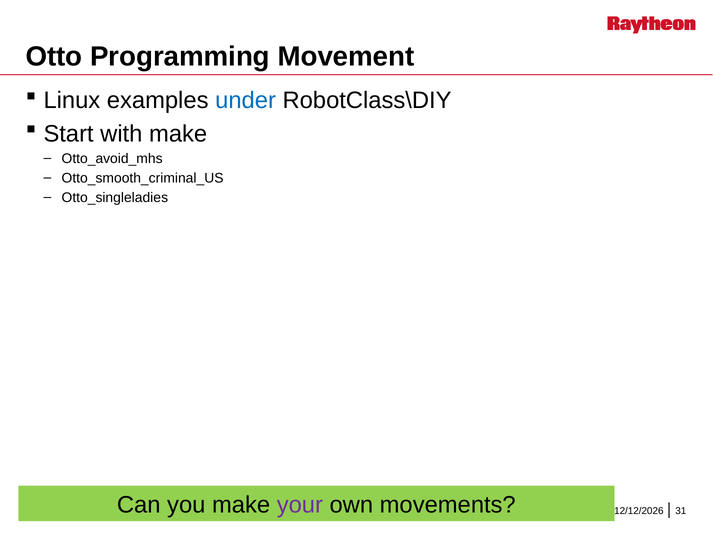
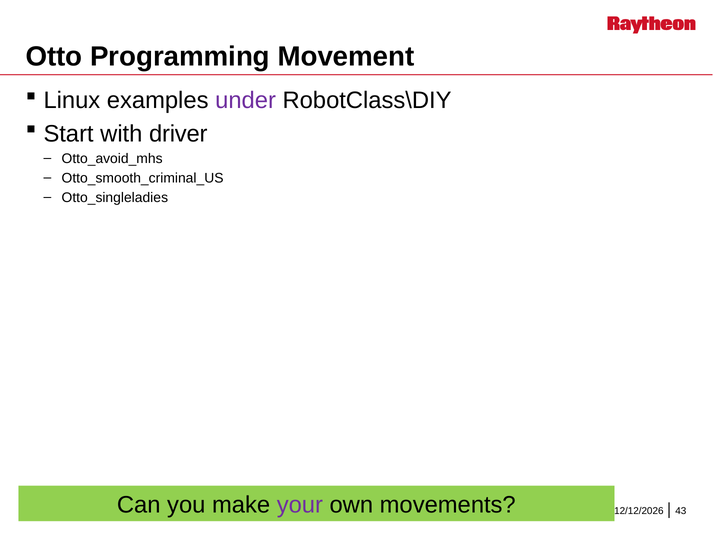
under colour: blue -> purple
with make: make -> driver
31: 31 -> 43
